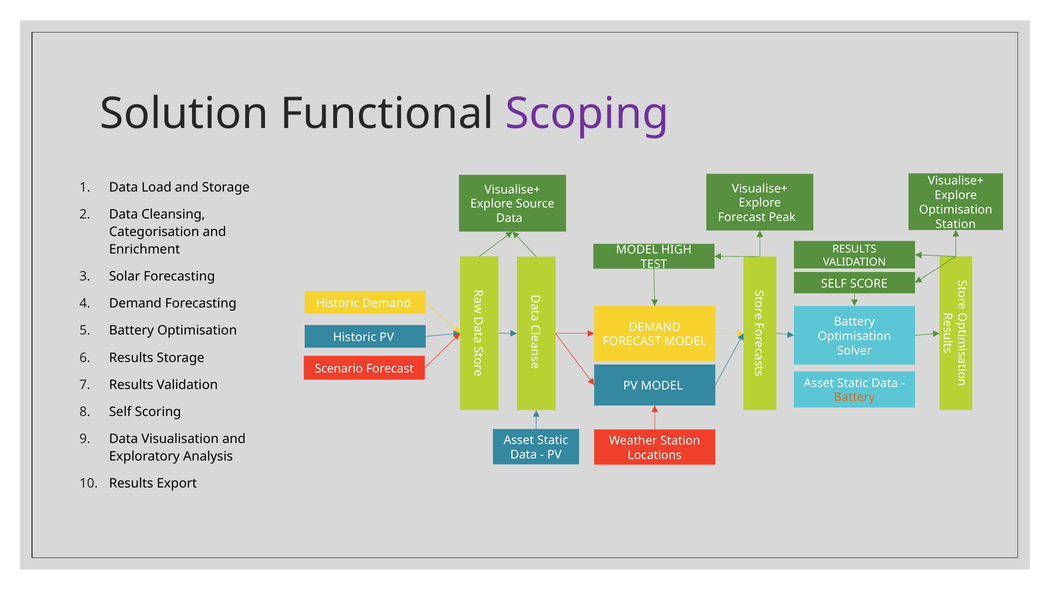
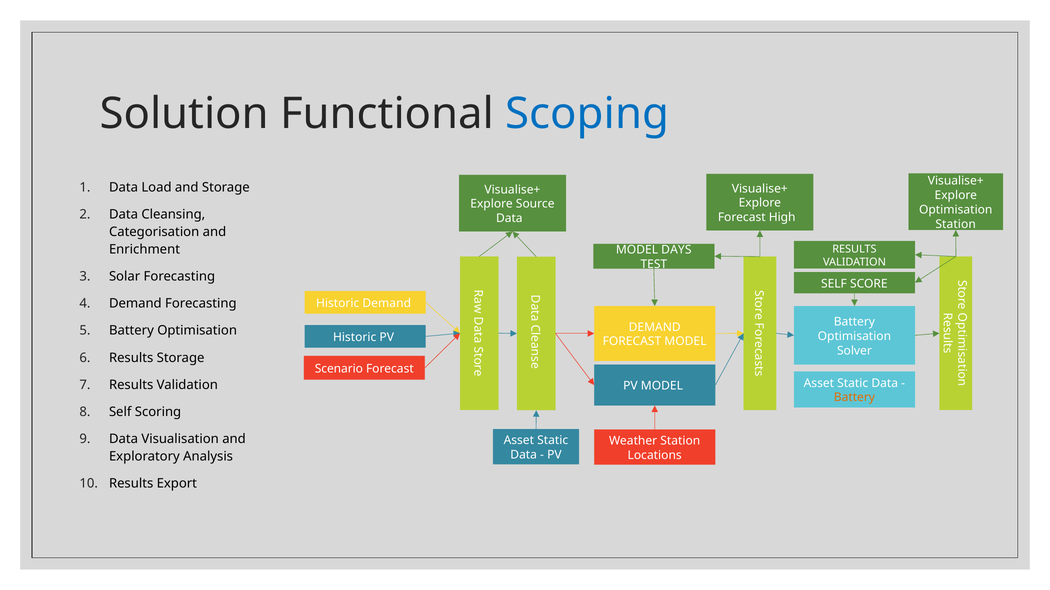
Scoping colour: purple -> blue
Peak: Peak -> High
HIGH: HIGH -> DAYS
